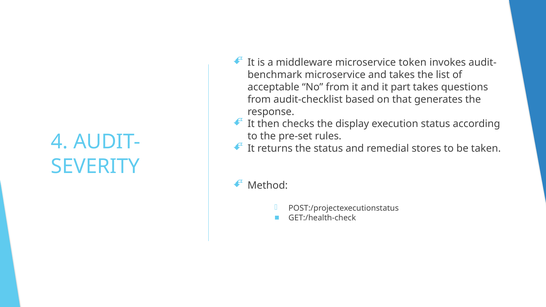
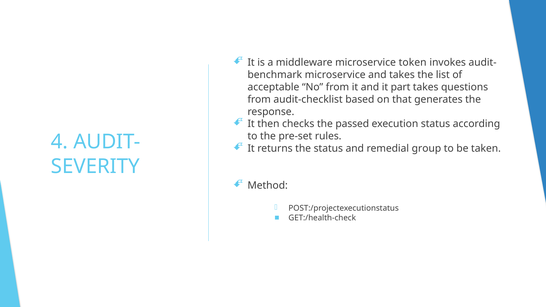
display: display -> passed
stores: stores -> group
